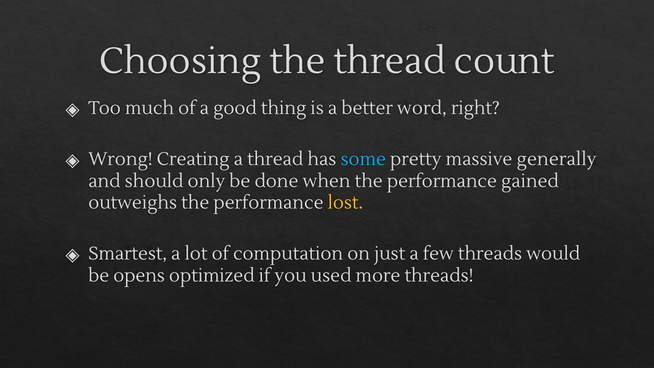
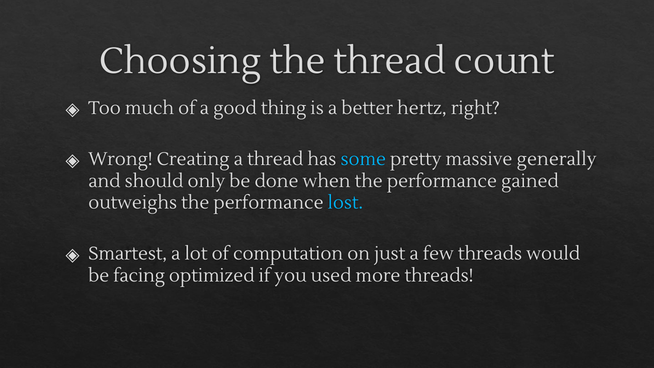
word: word -> hertz
lost colour: yellow -> light blue
opens: opens -> facing
